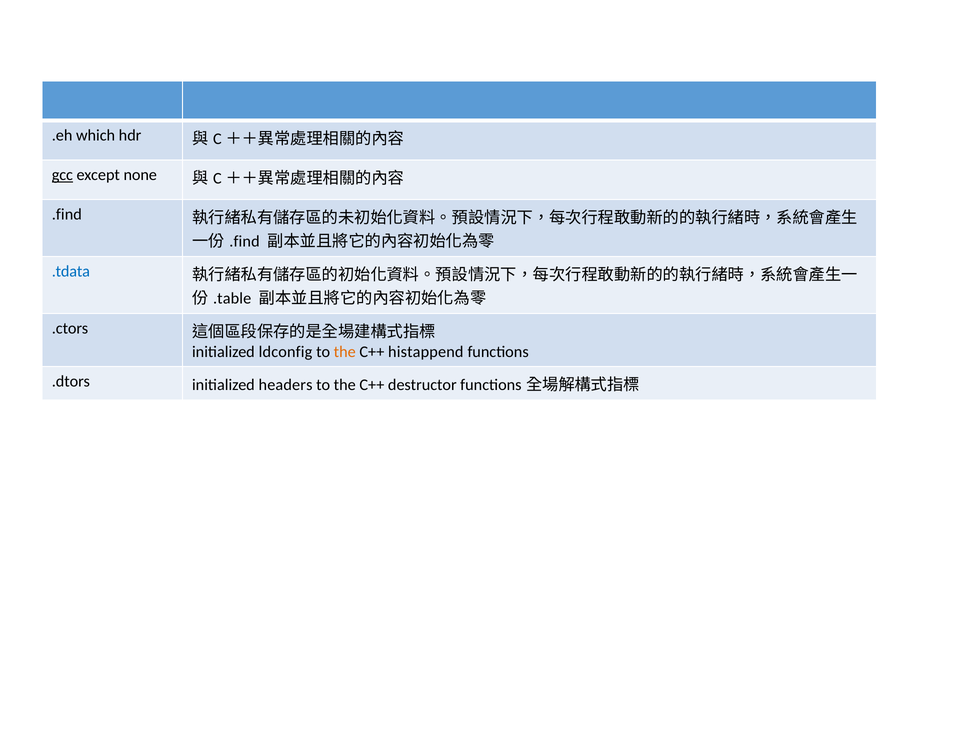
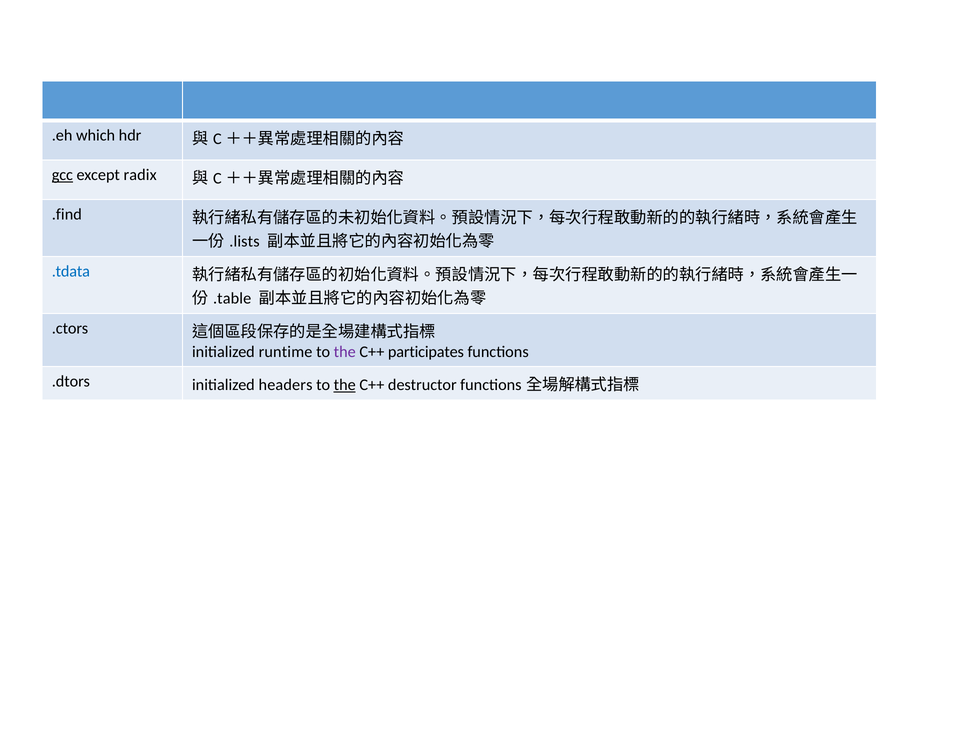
none: none -> radix
.find at (244, 241): .find -> .lists
ldconfig: ldconfig -> runtime
the at (345, 352) colour: orange -> purple
histappend: histappend -> participates
the at (345, 385) underline: none -> present
